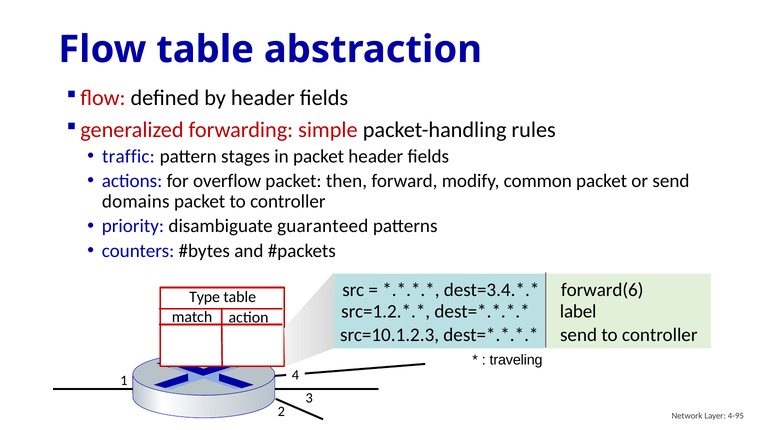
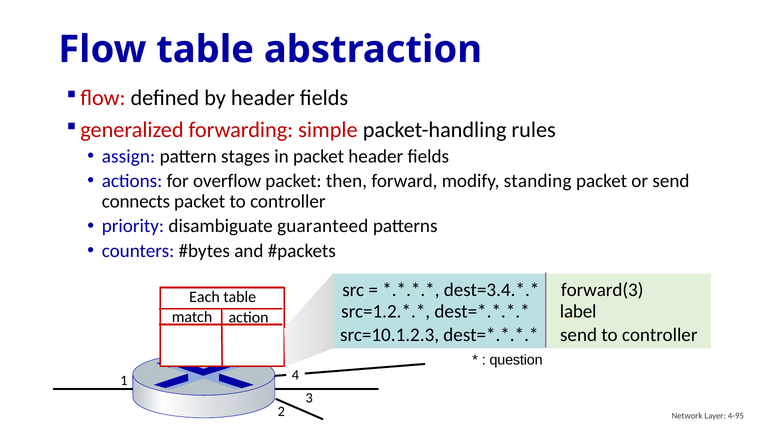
traffic: traffic -> assign
common: common -> standing
domains: domains -> connects
forward(6: forward(6 -> forward(3
Type: Type -> Each
traveling: traveling -> question
